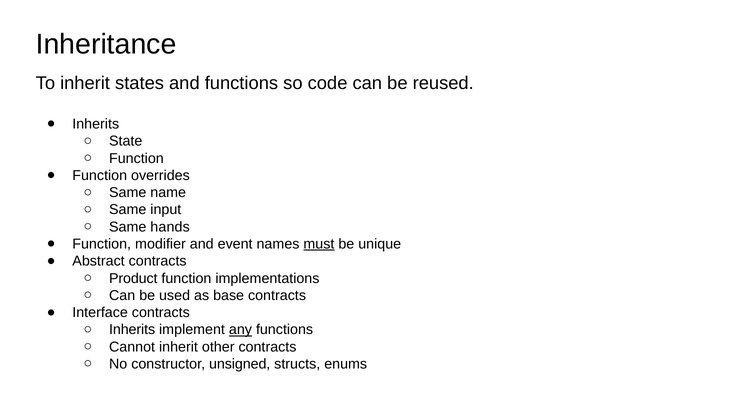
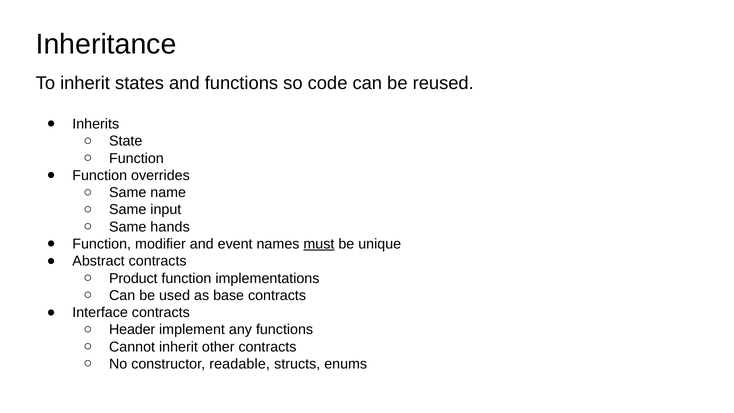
Inherits at (132, 330): Inherits -> Header
any underline: present -> none
unsigned: unsigned -> readable
